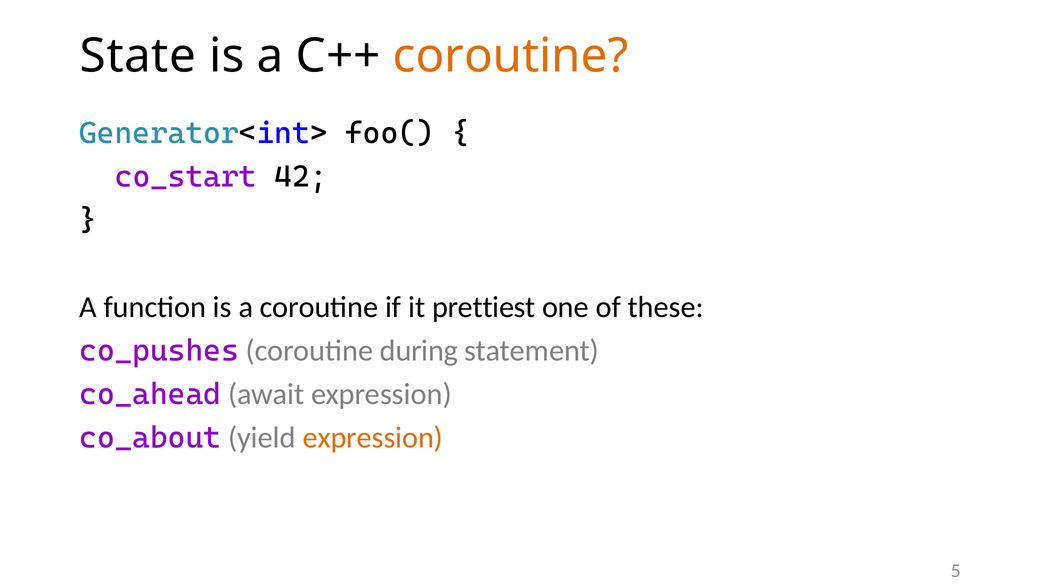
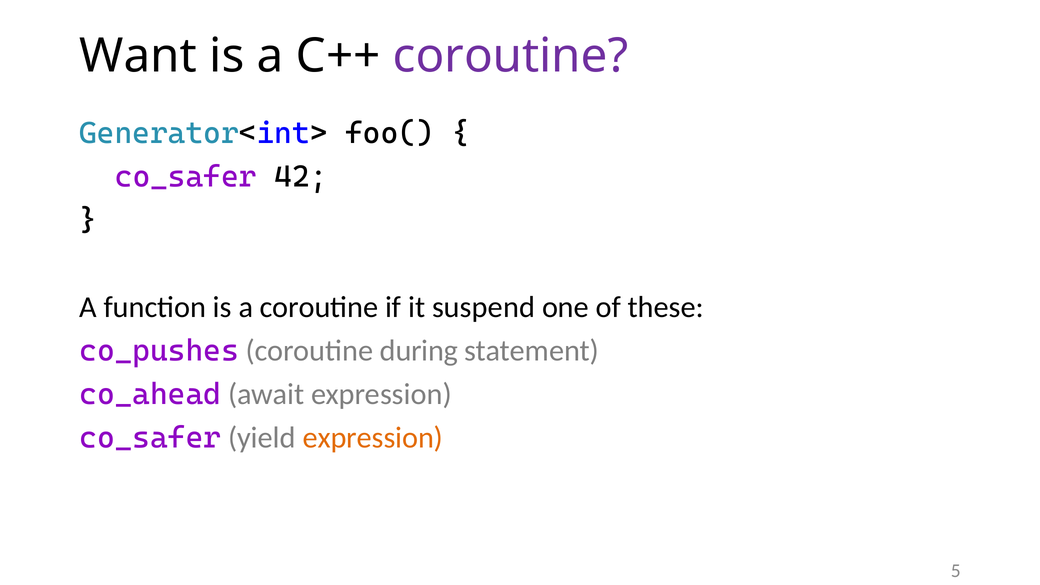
State: State -> Want
coroutine at (511, 56) colour: orange -> purple
co_start at (186, 177): co_start -> co_safer
prettiest: prettiest -> suspend
co_about at (150, 438): co_about -> co_safer
